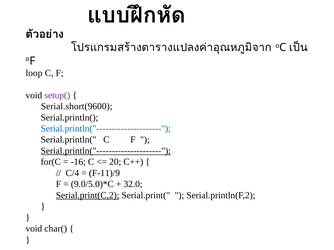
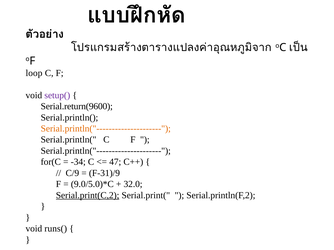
Serial.short(9600: Serial.short(9600 -> Serial.return(9600
Serial.println("--------------------- at (106, 129) colour: blue -> orange
Serial.println("--------------------- at (106, 151) underline: present -> none
-16: -16 -> -34
20: 20 -> 47
C/4: C/4 -> C/9
F-11)/9: F-11)/9 -> F-31)/9
char(: char( -> runs(
